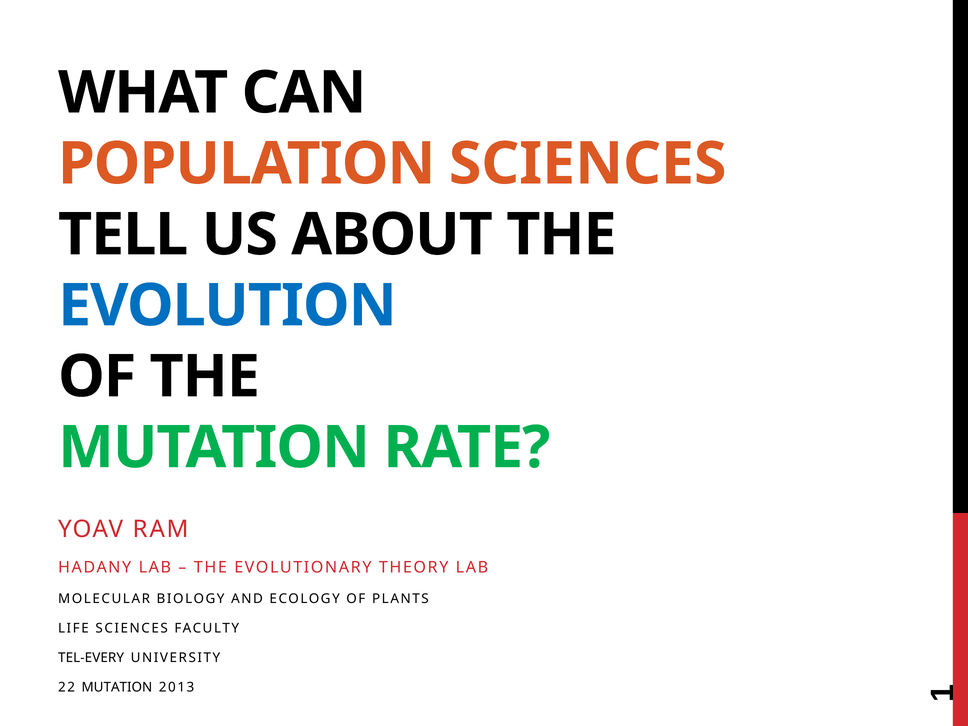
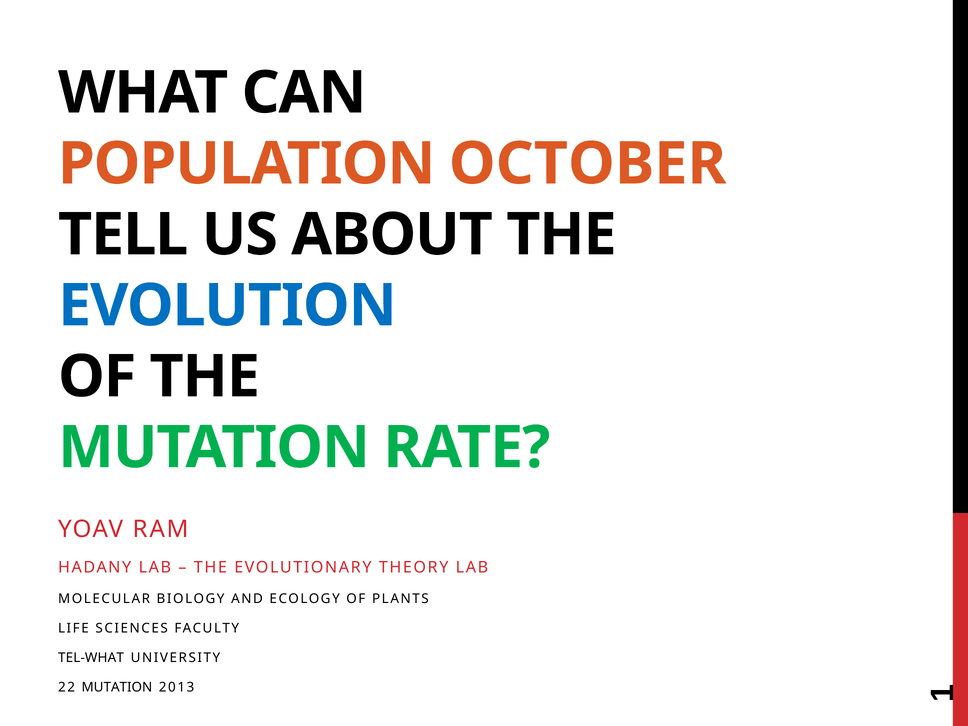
POPULATION SCIENCES: SCIENCES -> OCTOBER
TEL-EVERY: TEL-EVERY -> TEL-WHAT
